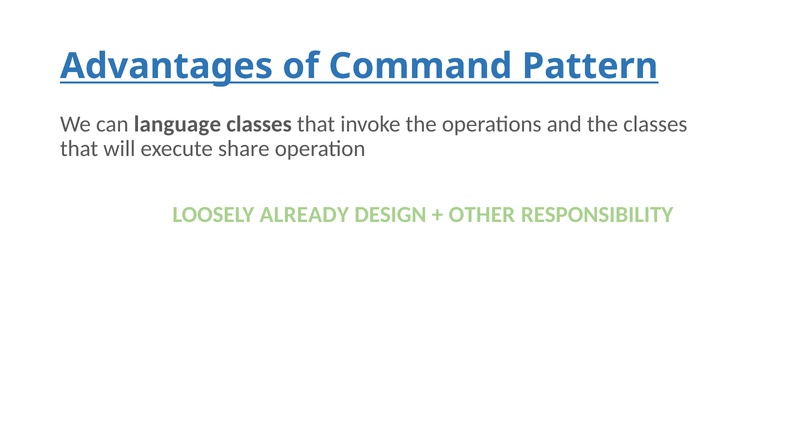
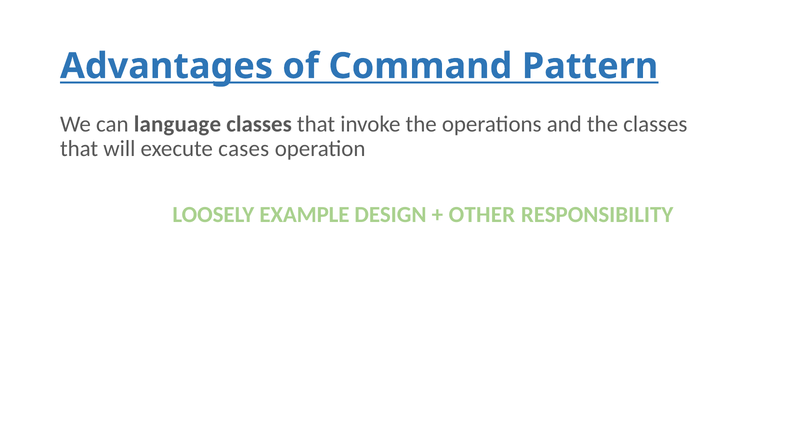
share: share -> cases
ALREADY: ALREADY -> EXAMPLE
